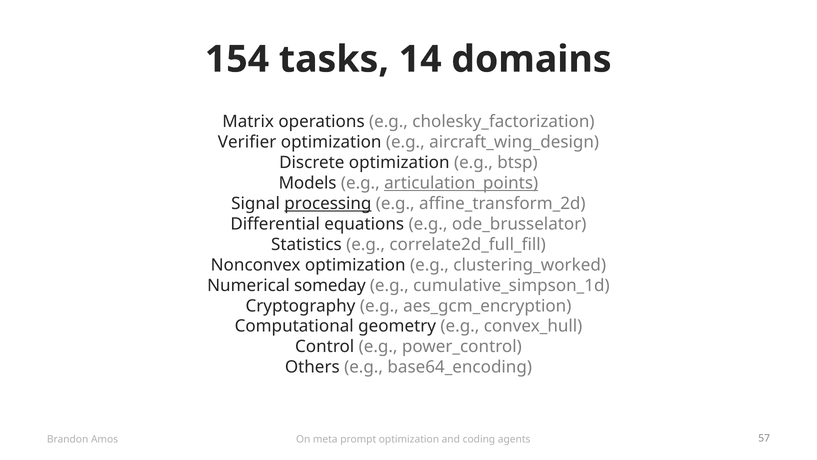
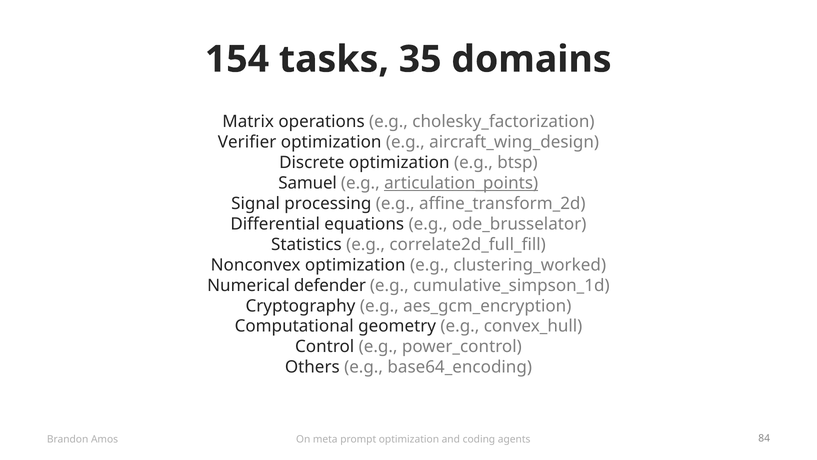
14: 14 -> 35
Models: Models -> Samuel
processing underline: present -> none
someday: someday -> defender
57: 57 -> 84
